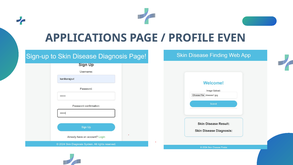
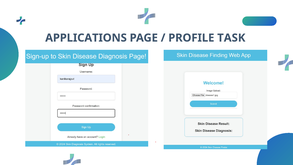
EVEN: EVEN -> TASK
